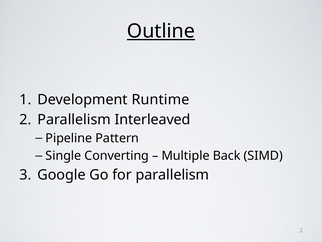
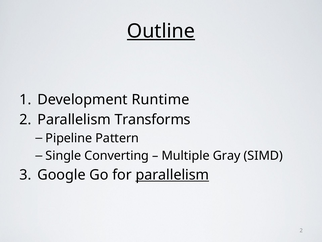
Interleaved: Interleaved -> Transforms
Back: Back -> Gray
parallelism at (172, 175) underline: none -> present
